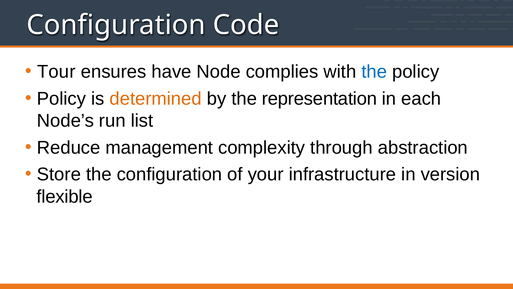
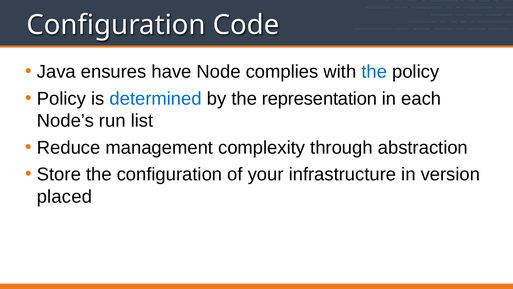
Tour: Tour -> Java
determined colour: orange -> blue
flexible: flexible -> placed
